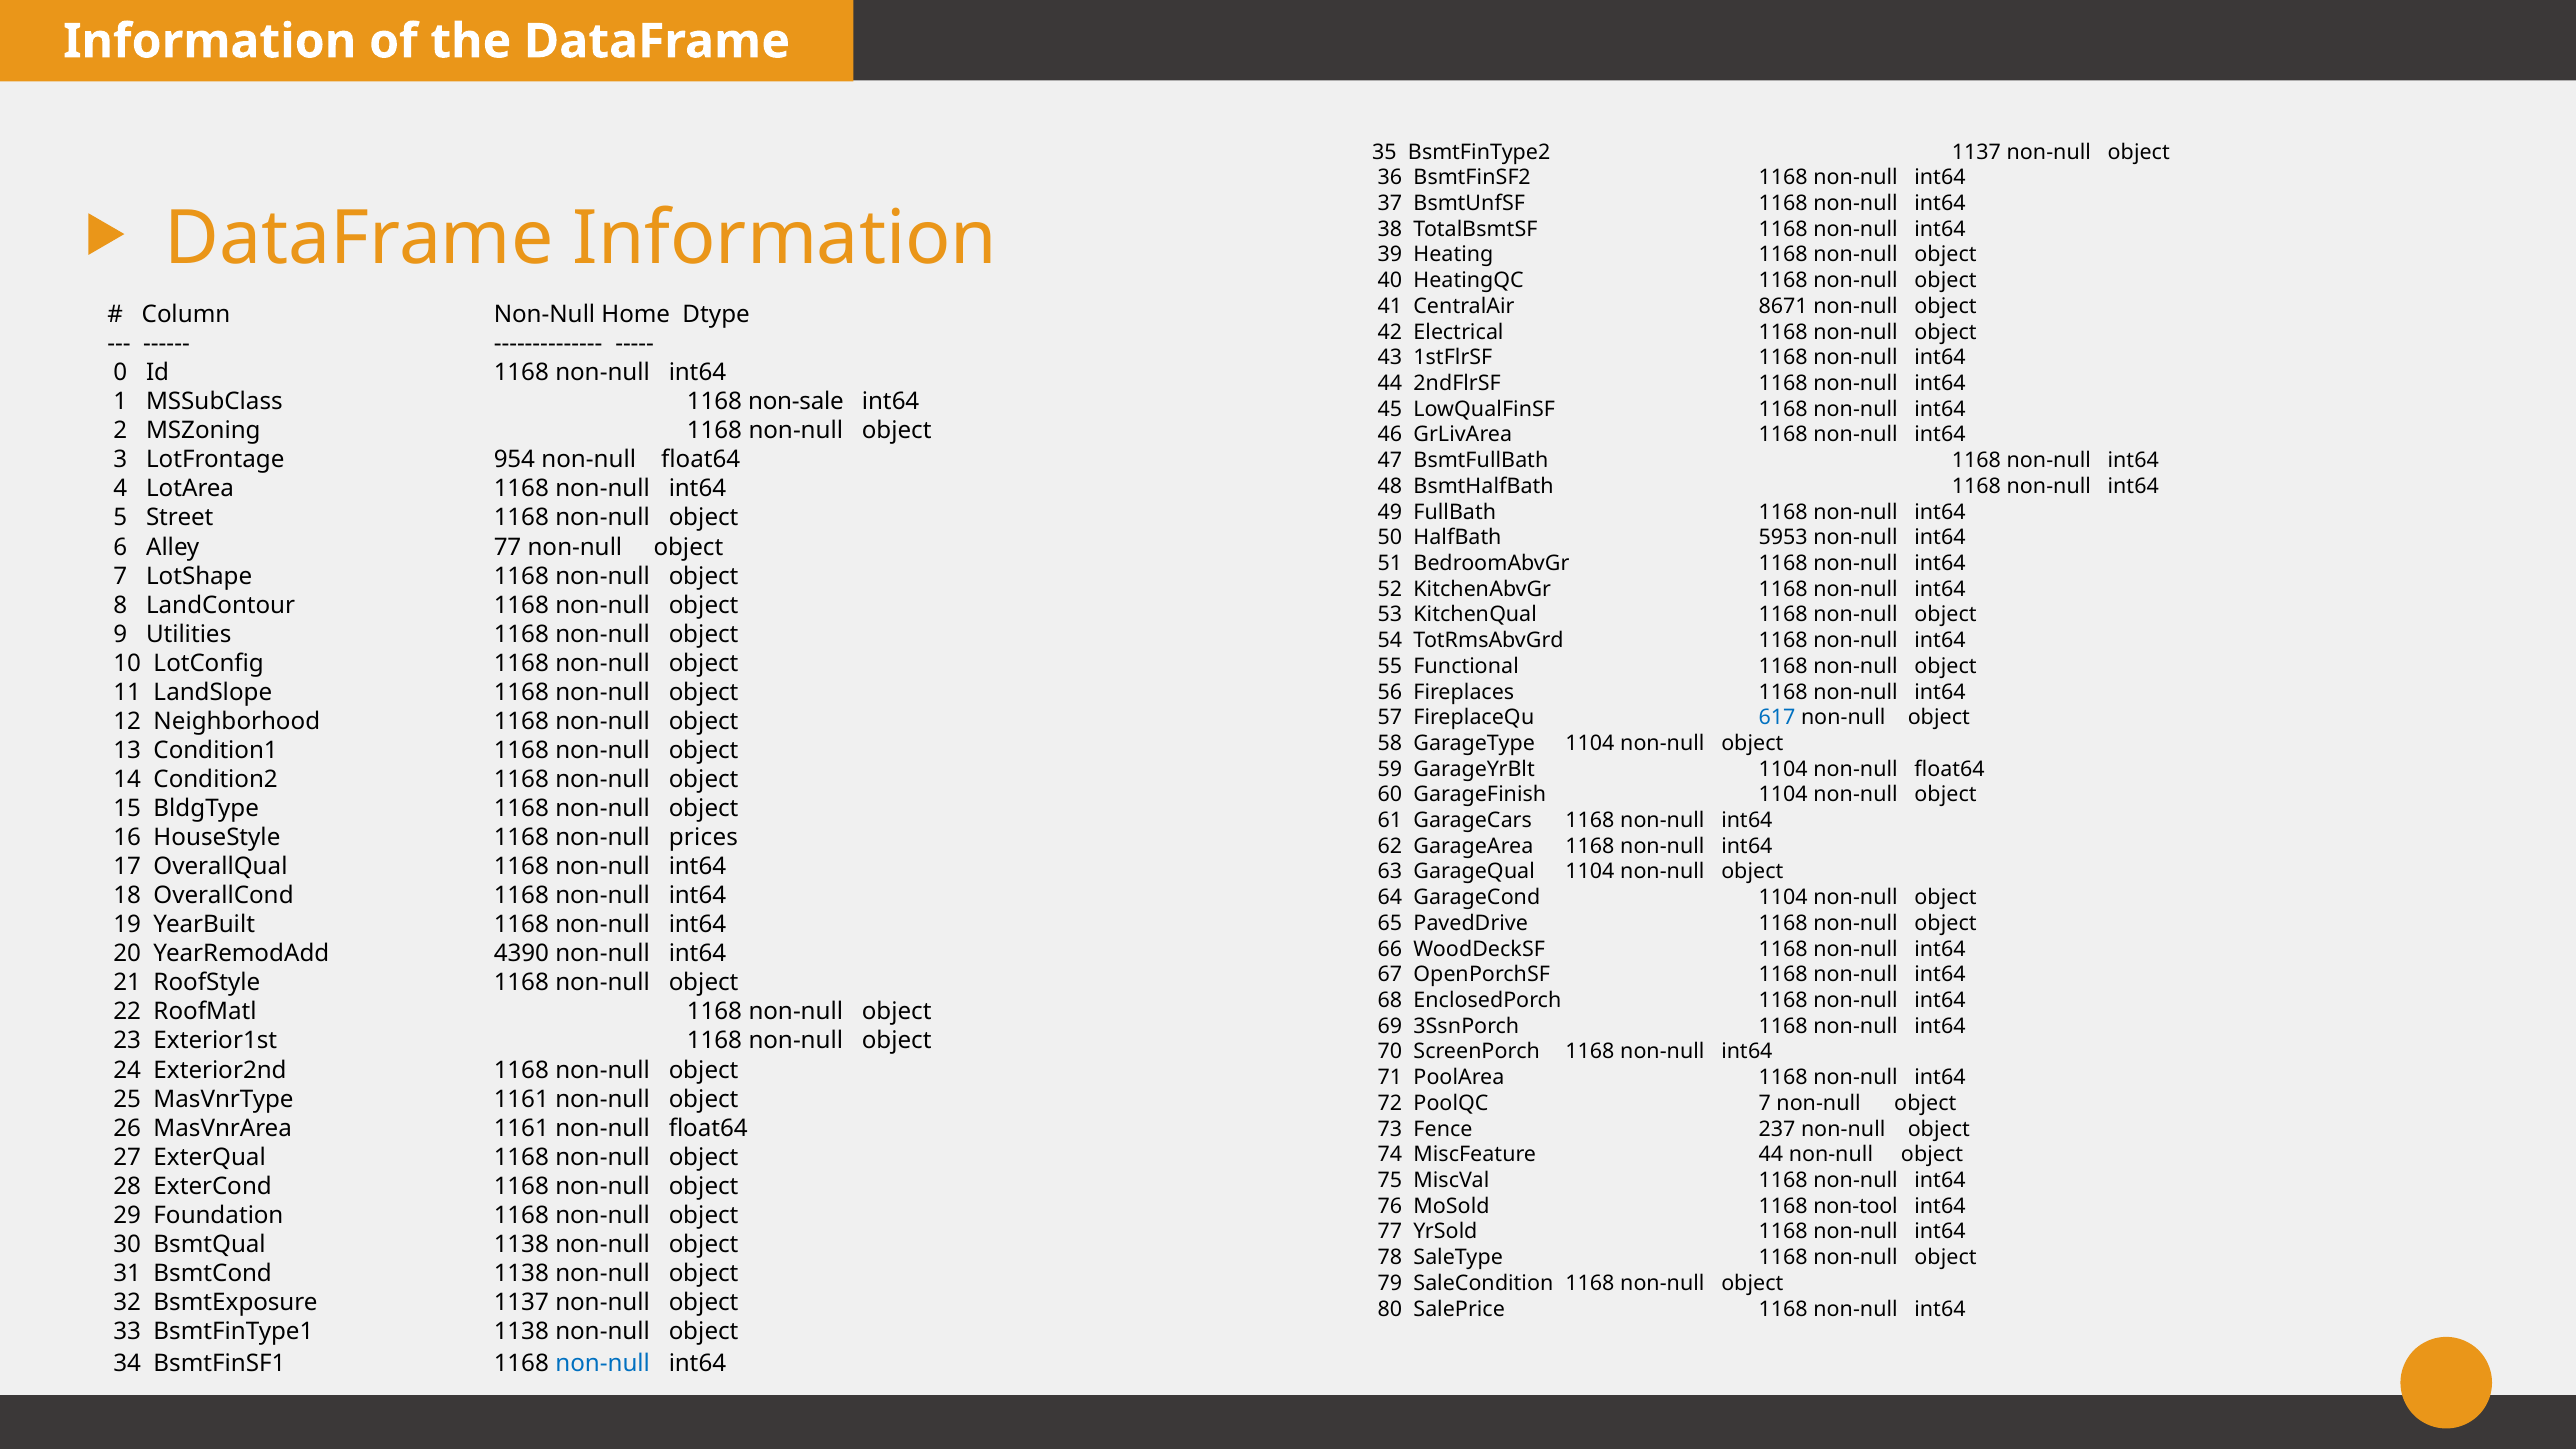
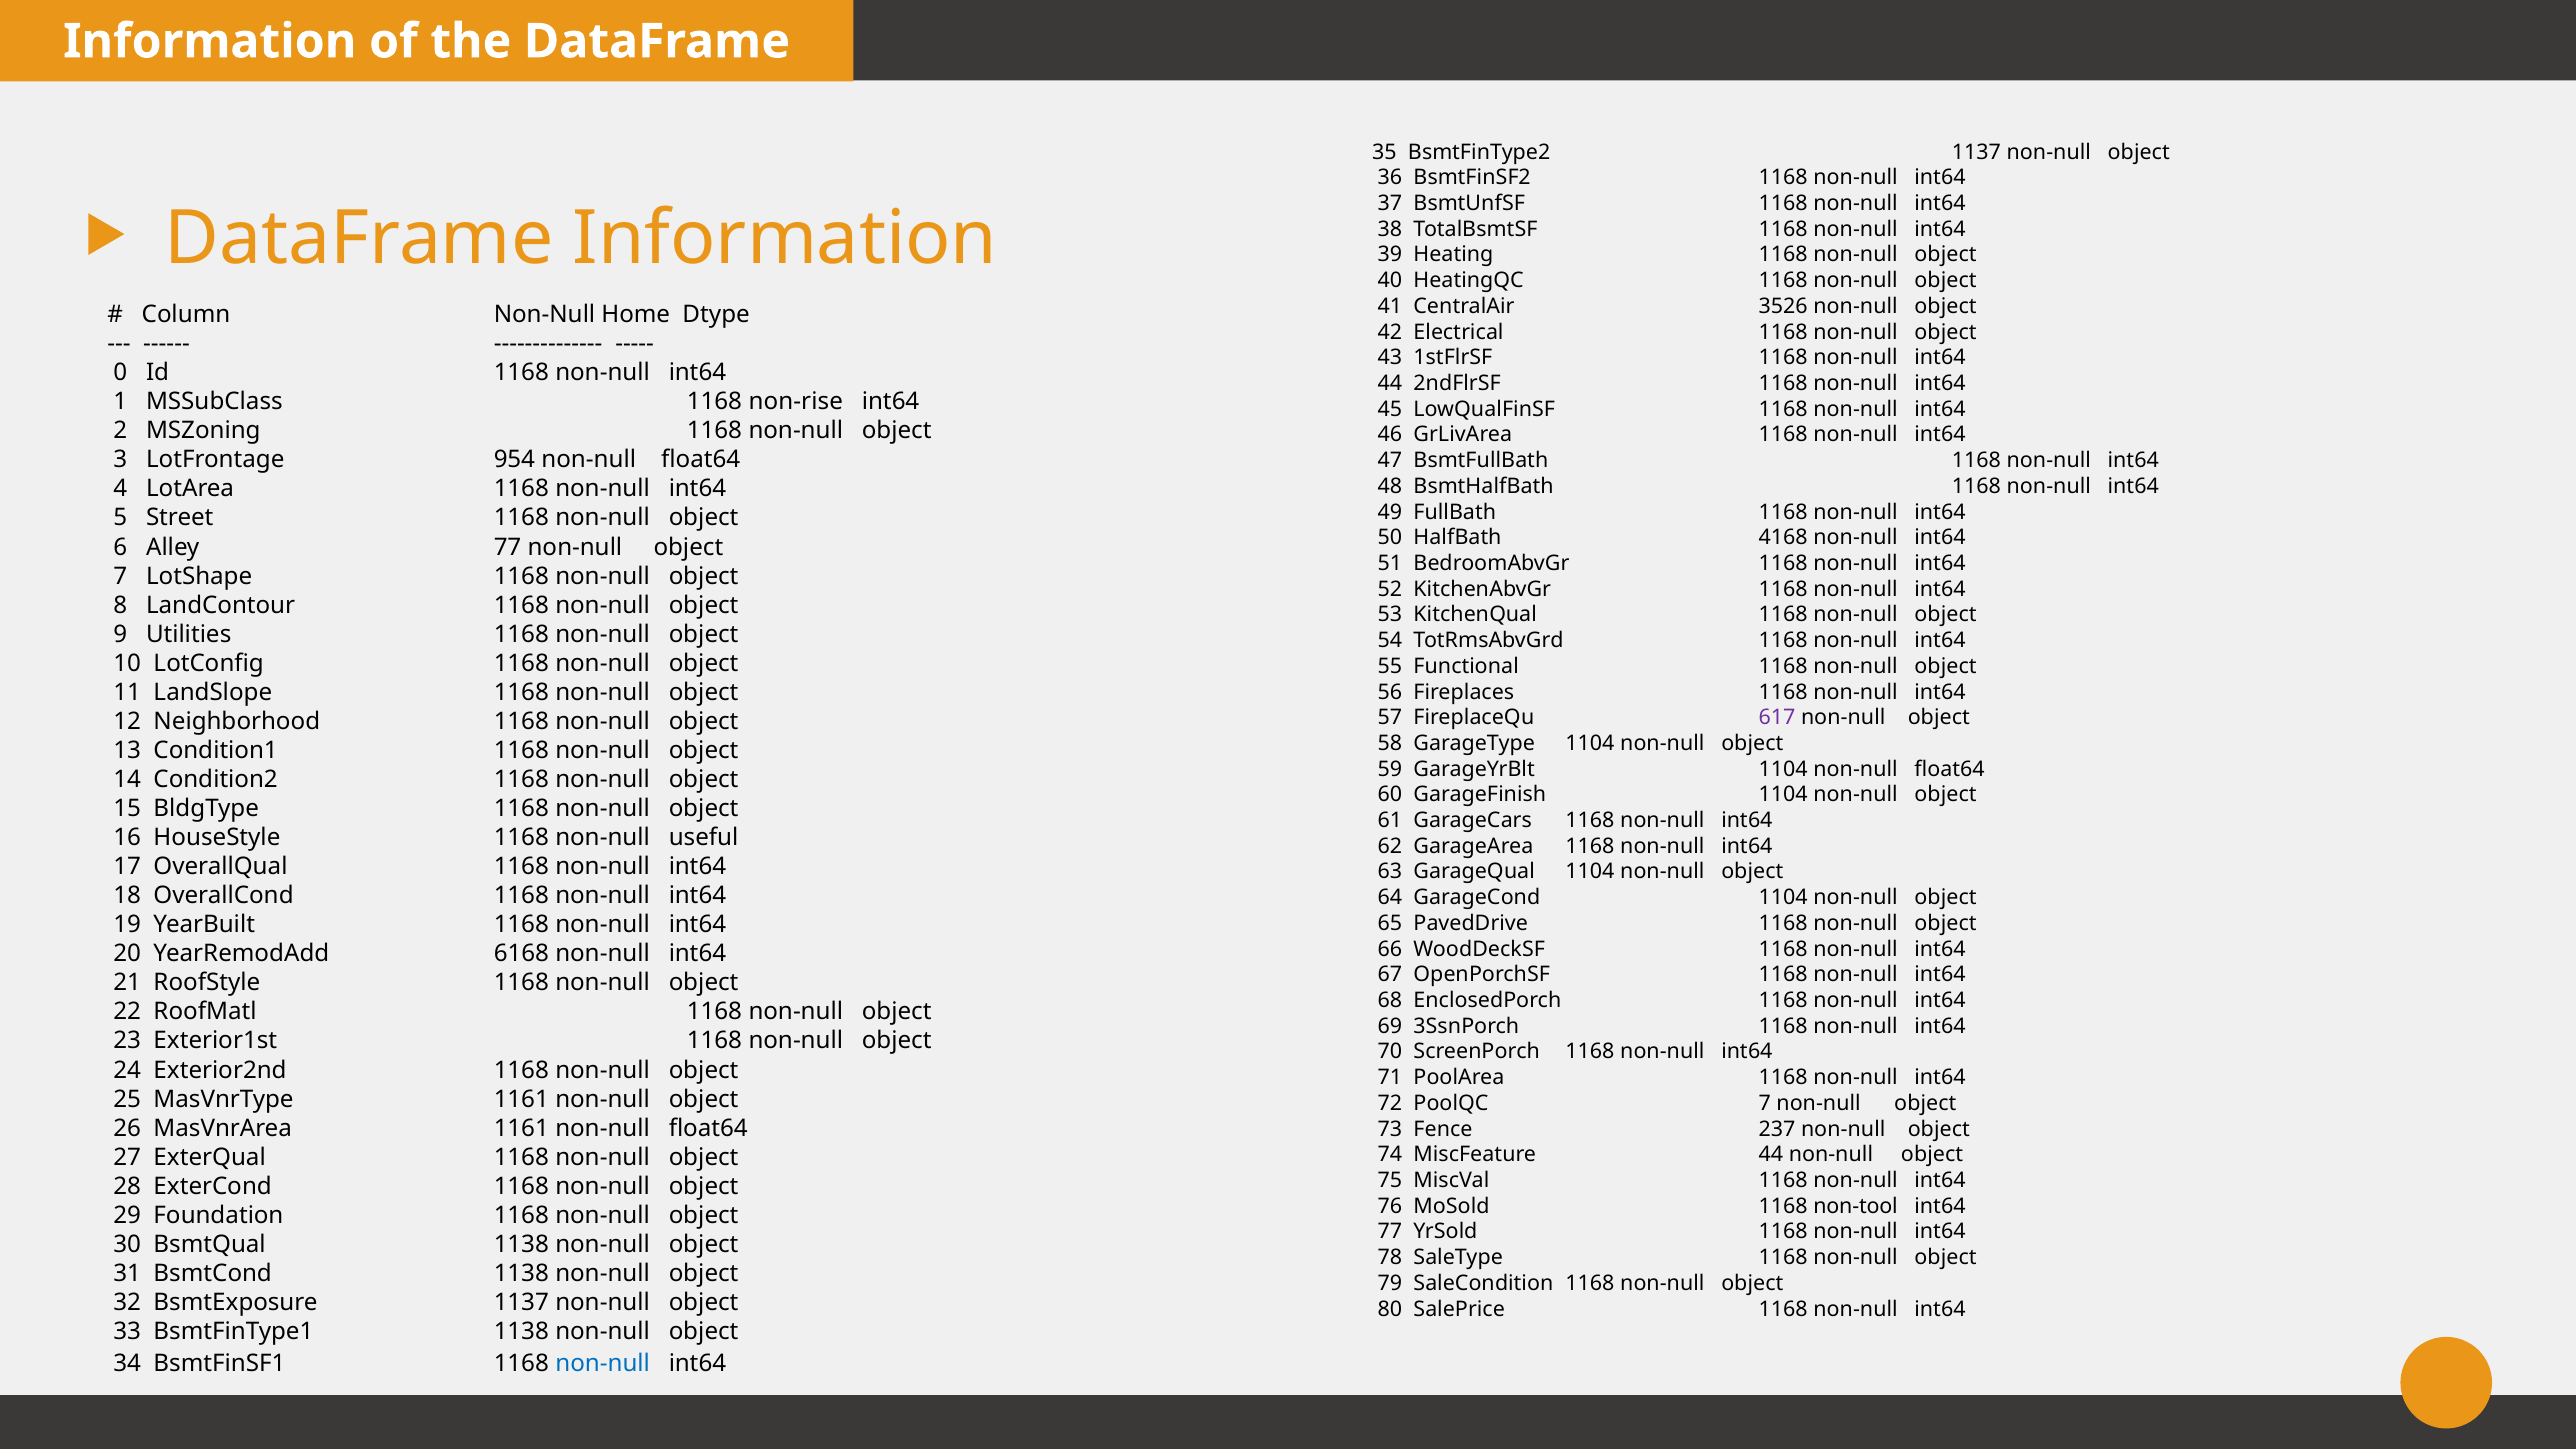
8671: 8671 -> 3526
non-sale: non-sale -> non-rise
5953: 5953 -> 4168
617 colour: blue -> purple
prices: prices -> useful
4390: 4390 -> 6168
